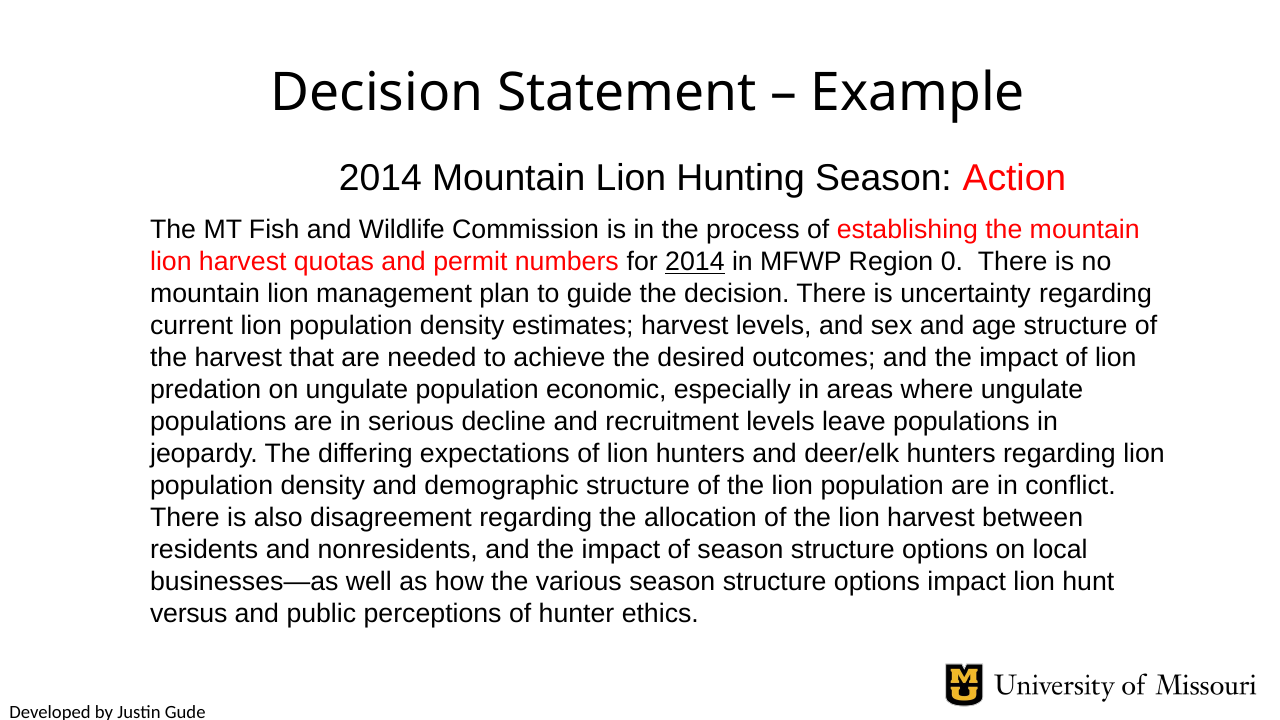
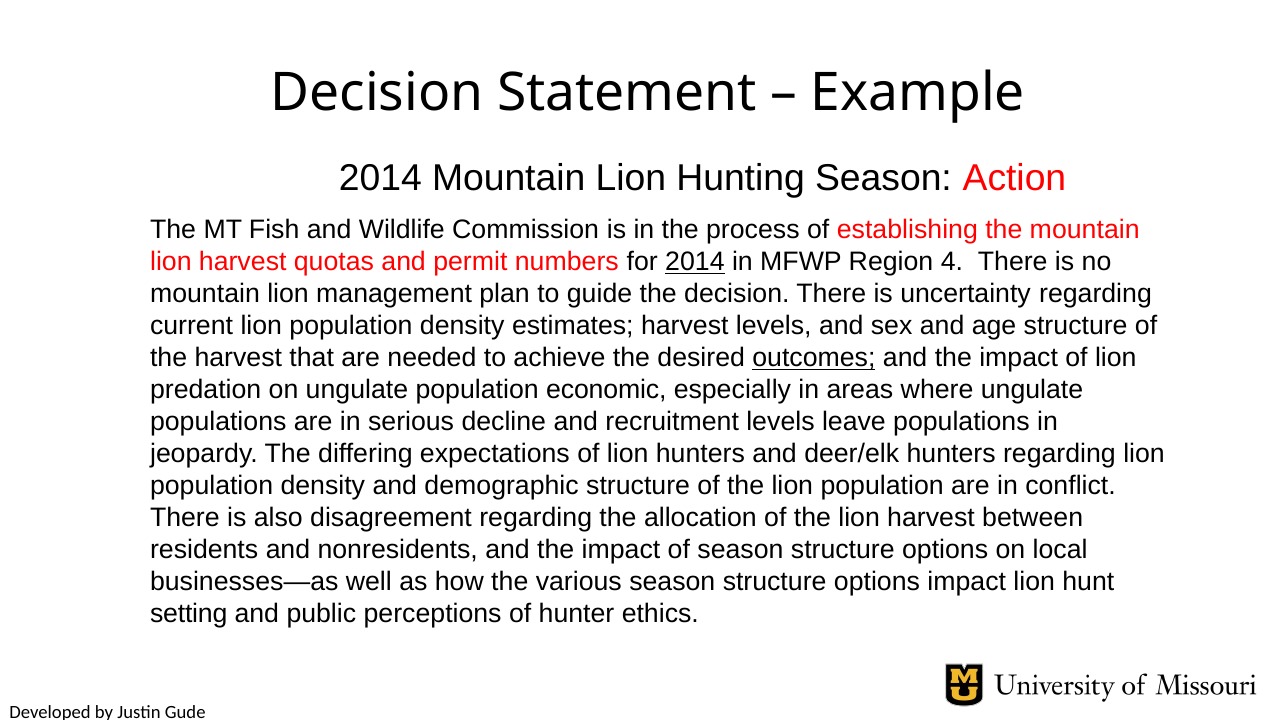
0: 0 -> 4
outcomes underline: none -> present
versus: versus -> setting
